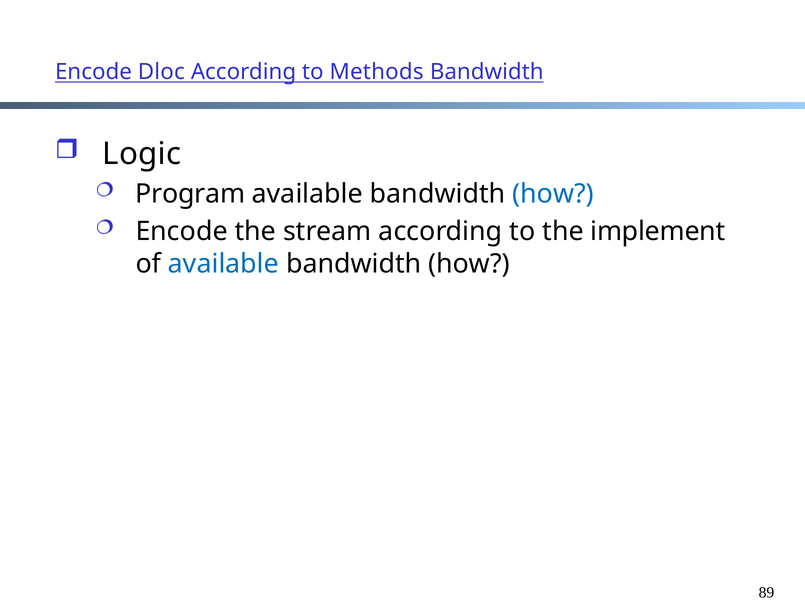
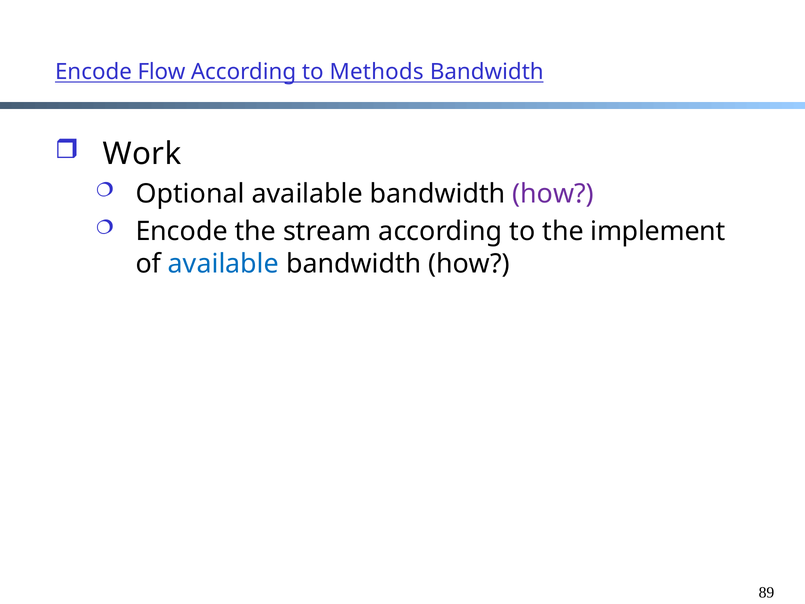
Dloc: Dloc -> Flow
Logic: Logic -> Work
Program: Program -> Optional
how at (553, 194) colour: blue -> purple
